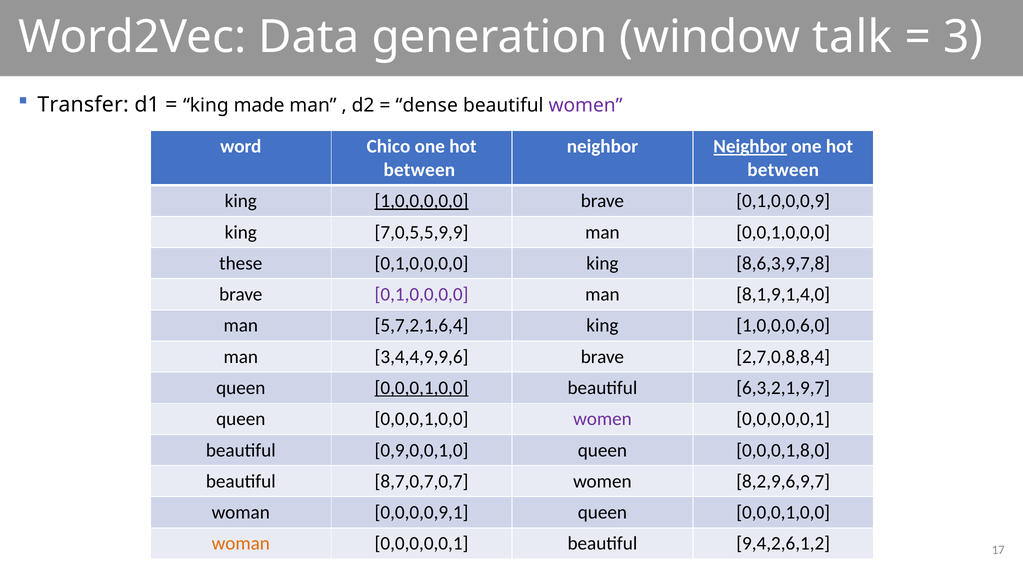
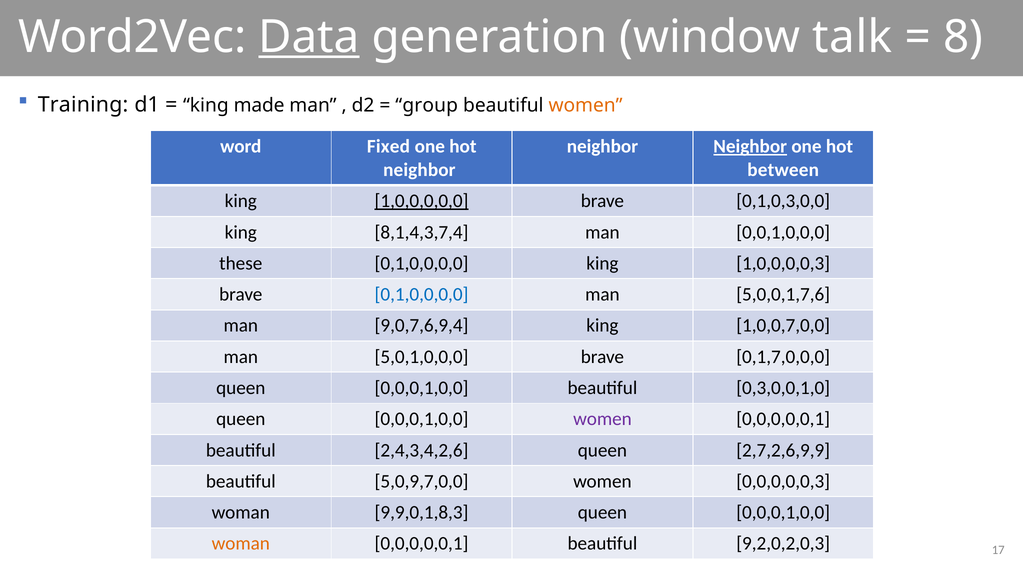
Data underline: none -> present
3: 3 -> 8
Transfer: Transfer -> Training
dense: dense -> group
women at (586, 105) colour: purple -> orange
Chico: Chico -> Fixed
between at (419, 170): between -> neighbor
0,1,0,0,0,9: 0,1,0,0,0,9 -> 0,1,0,3,0,0
7,0,5,5,9,9: 7,0,5,5,9,9 -> 8,1,4,3,7,4
8,6,3,9,7,8: 8,6,3,9,7,8 -> 1,0,0,0,0,3
0,1,0,0,0,0 at (422, 294) colour: purple -> blue
8,1,9,1,4,0: 8,1,9,1,4,0 -> 5,0,0,1,7,6
5,7,2,1,6,4: 5,7,2,1,6,4 -> 9,0,7,6,9,4
1,0,0,0,6,0: 1,0,0,0,6,0 -> 1,0,0,7,0,0
3,4,4,9,9,6: 3,4,4,9,9,6 -> 5,0,1,0,0,0
2,7,0,8,8,4: 2,7,0,8,8,4 -> 0,1,7,0,0,0
0,0,0,1,0,0 at (422, 388) underline: present -> none
6,3,2,1,9,7: 6,3,2,1,9,7 -> 0,3,0,0,1,0
0,9,0,0,1,0: 0,9,0,0,1,0 -> 2,4,3,4,2,6
0,0,0,1,8,0: 0,0,0,1,8,0 -> 2,7,2,6,9,9
8,7,0,7,0,7: 8,7,0,7,0,7 -> 5,0,9,7,0,0
8,2,9,6,9,7: 8,2,9,6,9,7 -> 0,0,0,0,0,3
0,0,0,0,9,1: 0,0,0,0,9,1 -> 9,9,0,1,8,3
9,4,2,6,1,2: 9,4,2,6,1,2 -> 9,2,0,2,0,3
